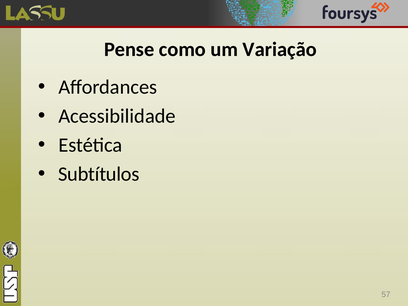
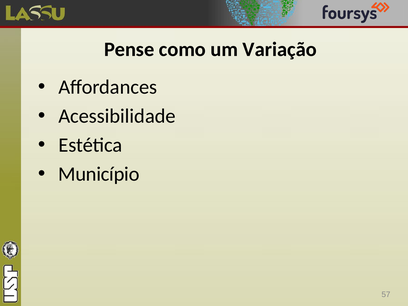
Subtítulos: Subtítulos -> Município
